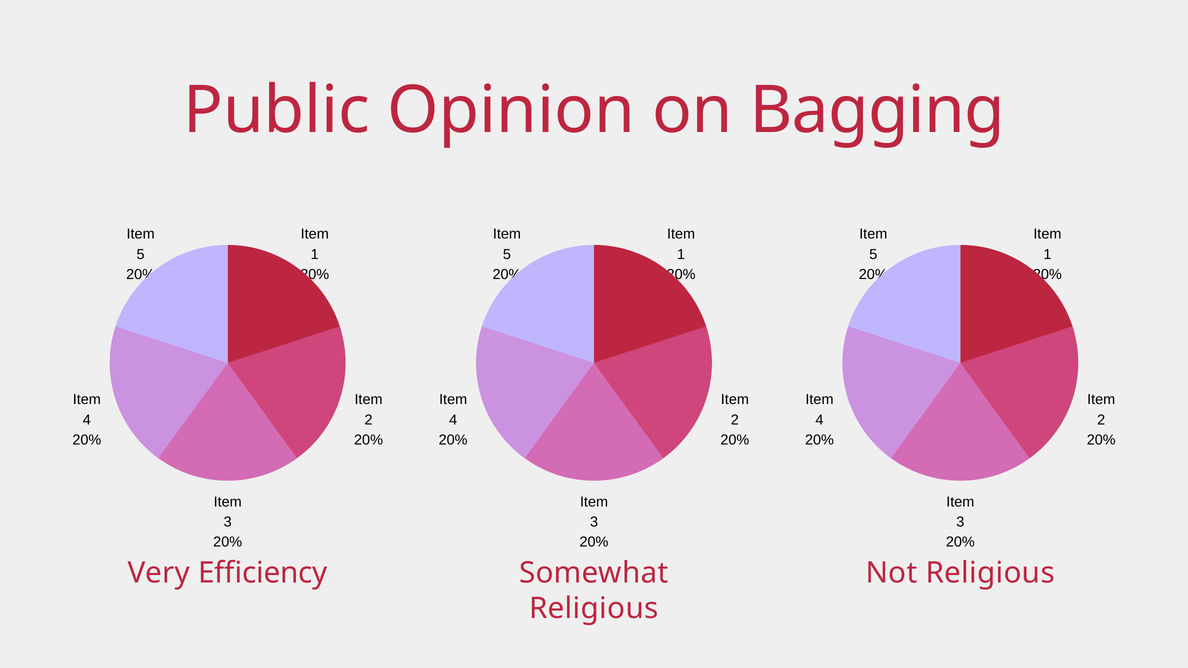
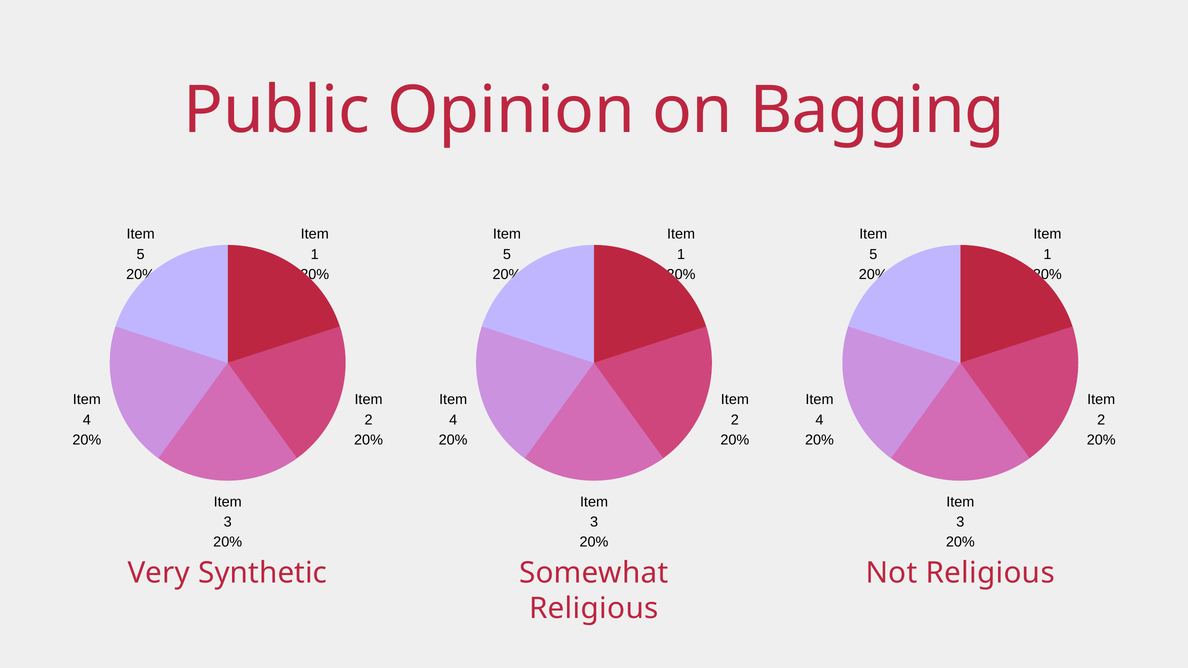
Efficiency: Efficiency -> Synthetic
